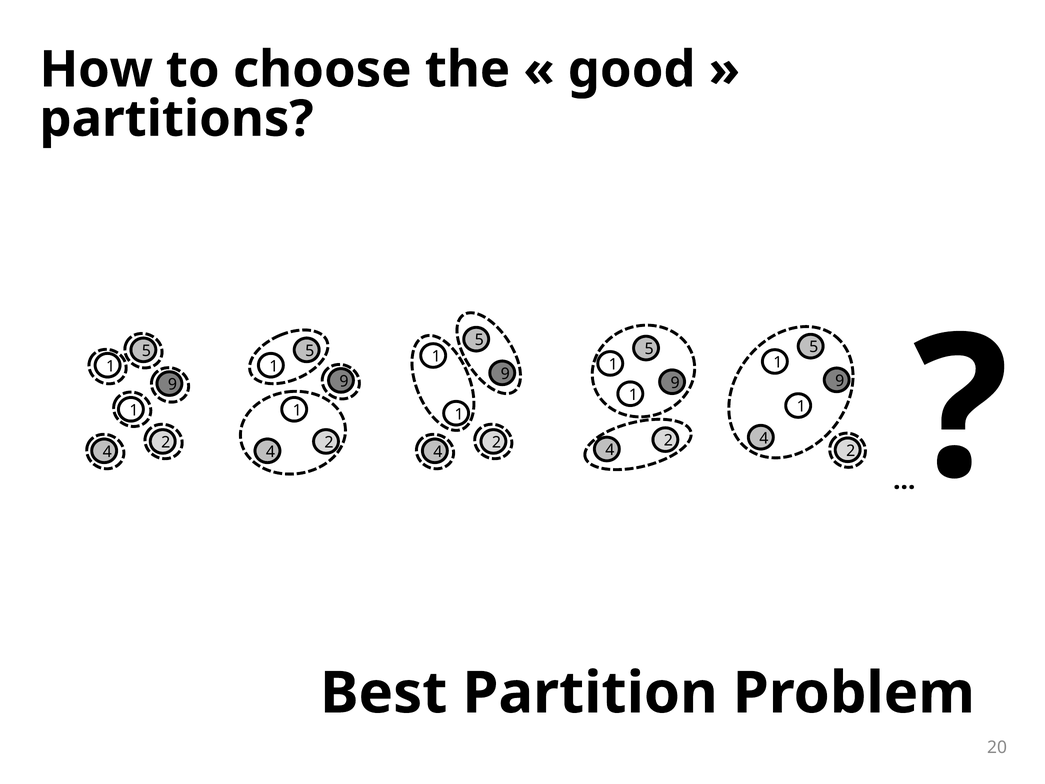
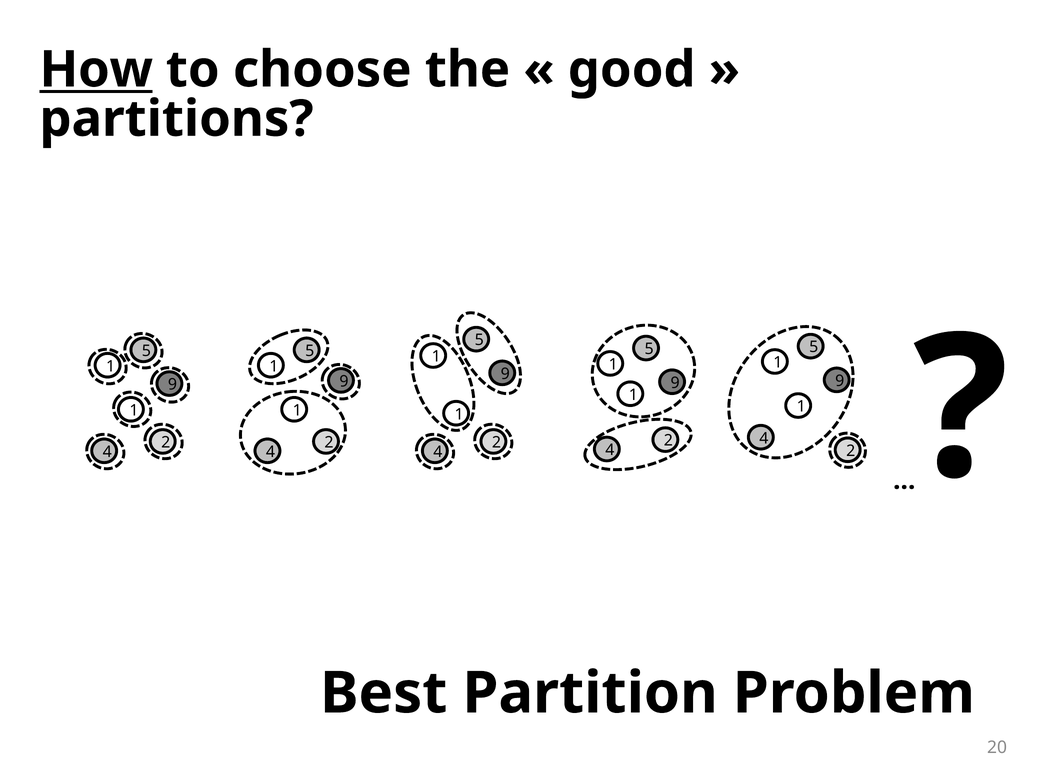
How underline: none -> present
